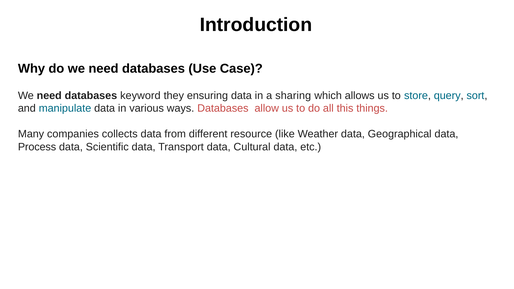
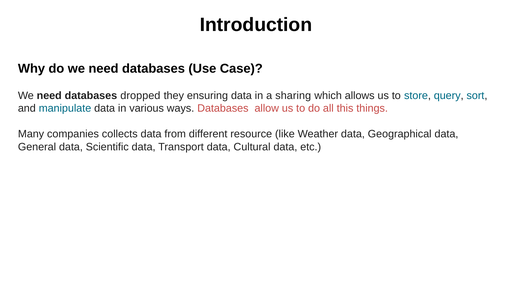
keyword: keyword -> dropped
Process: Process -> General
